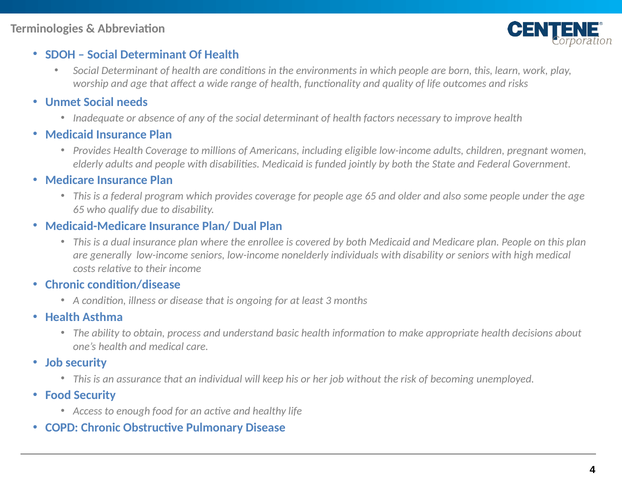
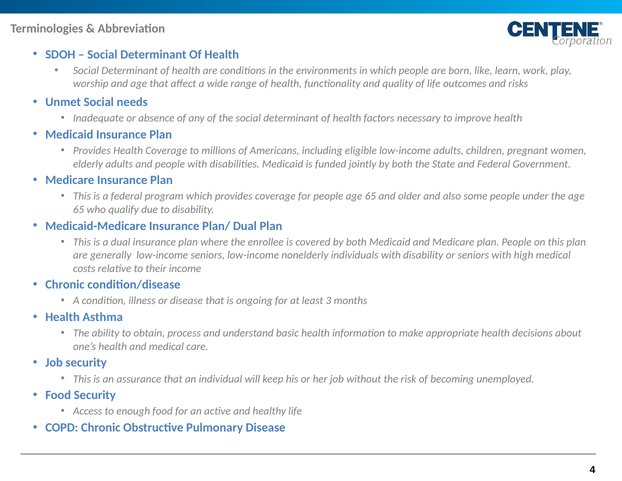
born this: this -> like
